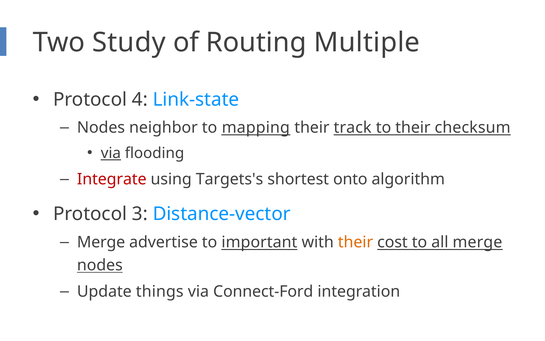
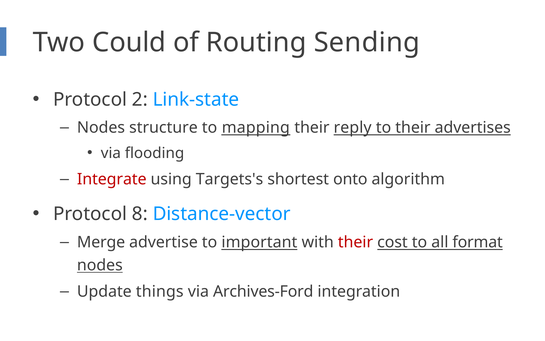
Study: Study -> Could
Multiple: Multiple -> Sending
4: 4 -> 2
neighbor: neighbor -> structure
track: track -> reply
checksum: checksum -> advertises
via at (111, 153) underline: present -> none
3: 3 -> 8
their at (355, 242) colour: orange -> red
all merge: merge -> format
Connect-Ford: Connect-Ford -> Archives-Ford
